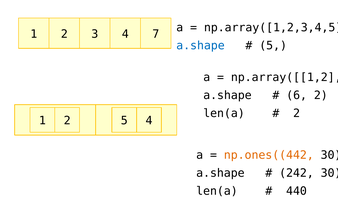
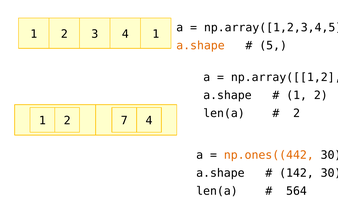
4 7: 7 -> 1
a.shape at (200, 46) colour: blue -> orange
6 at (297, 95): 6 -> 1
2 5: 5 -> 7
242: 242 -> 142
440: 440 -> 564
